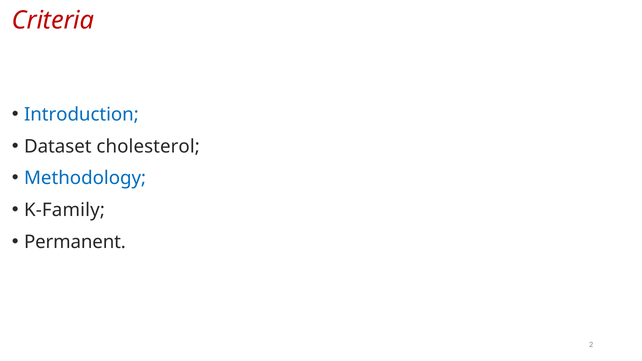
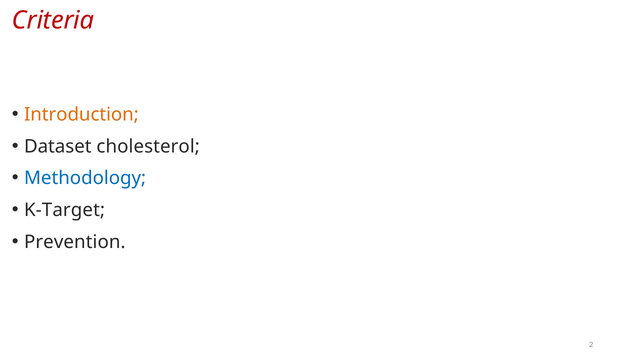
Introduction colour: blue -> orange
K-Family: K-Family -> K-Target
Permanent: Permanent -> Prevention
